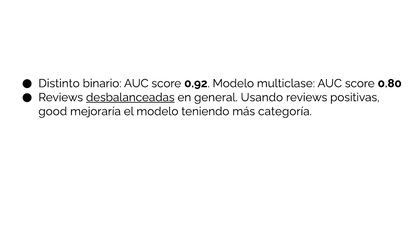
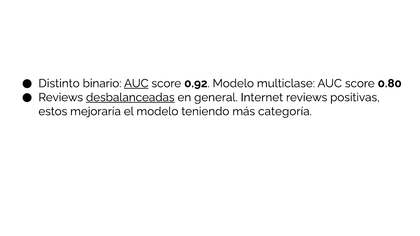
AUC at (136, 83) underline: none -> present
Usando: Usando -> Internet
good: good -> estos
